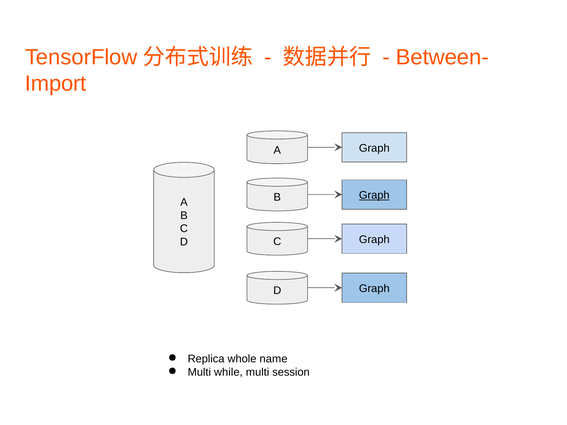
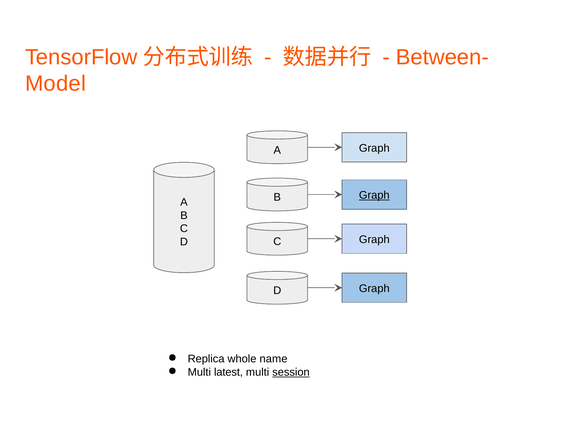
Import: Import -> Model
while: while -> latest
session underline: none -> present
